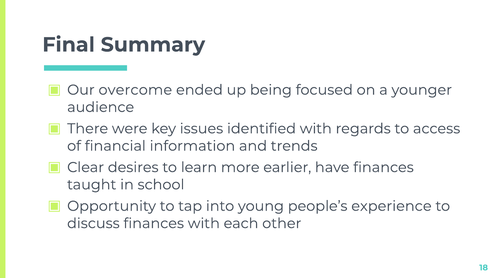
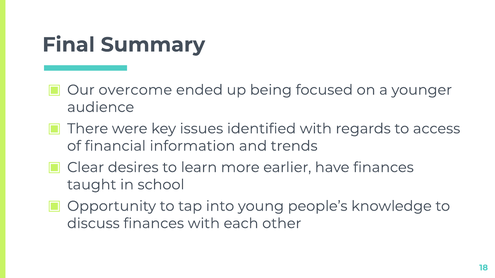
experience: experience -> knowledge
